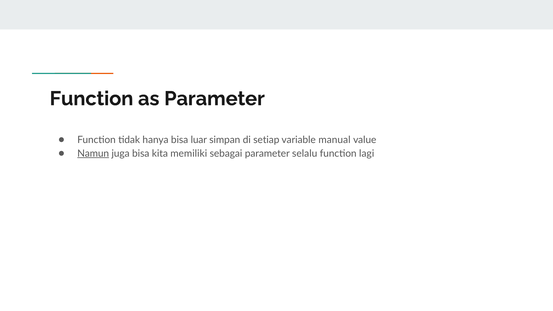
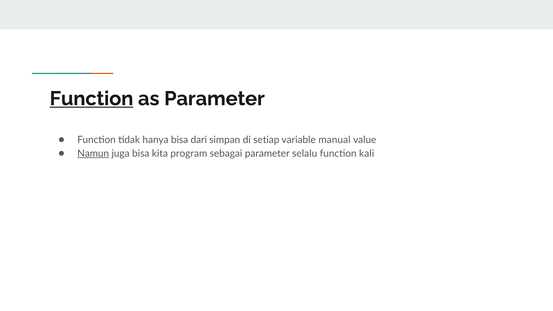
Function at (91, 99) underline: none -> present
luar: luar -> dari
memiliki: memiliki -> program
lagi: lagi -> kali
